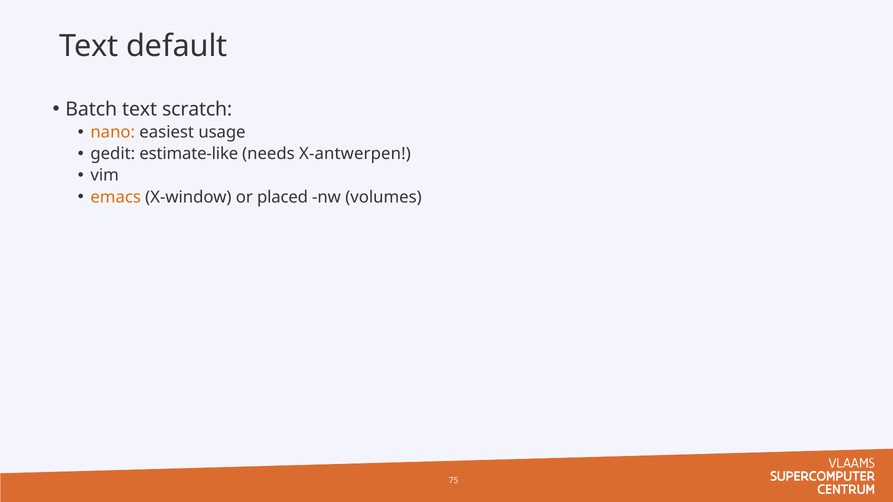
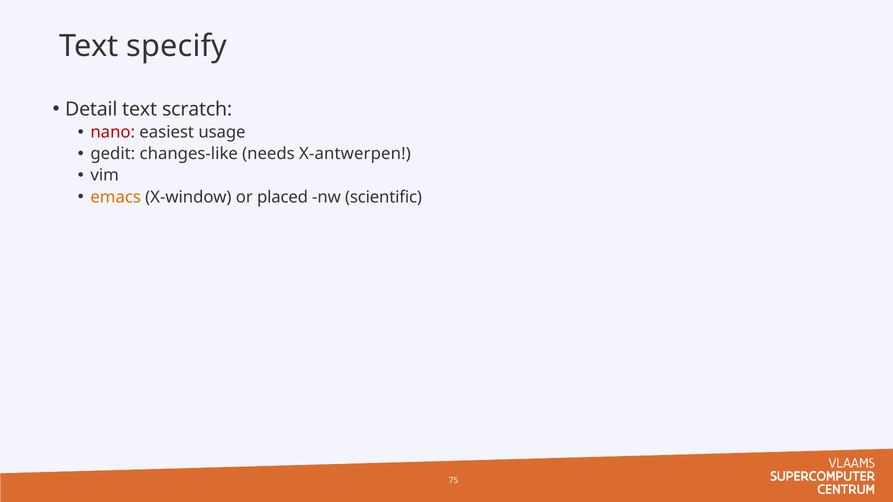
default: default -> specify
Batch: Batch -> Detail
nano colour: orange -> red
estimate-like: estimate-like -> changes-like
volumes: volumes -> scientific
